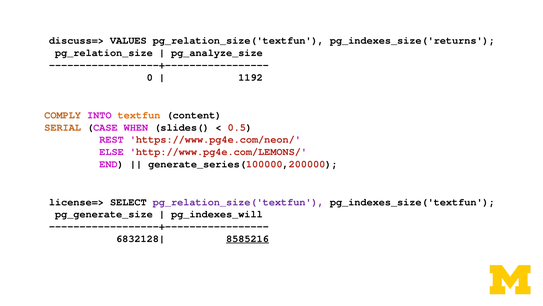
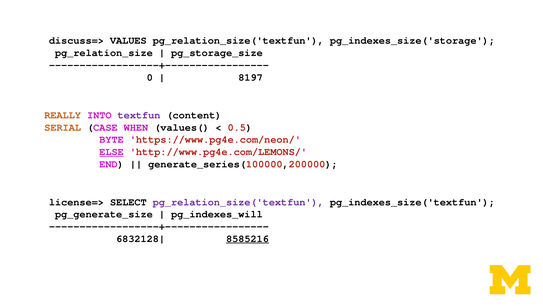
pg_indexes_size('returns: pg_indexes_size('returns -> pg_indexes_size('storage
pg_analyze_size: pg_analyze_size -> pg_storage_size
1192: 1192 -> 8197
COMPLY: COMPLY -> REALLY
textfun colour: orange -> purple
slides(: slides( -> values(
REST: REST -> BYTE
ELSE underline: none -> present
